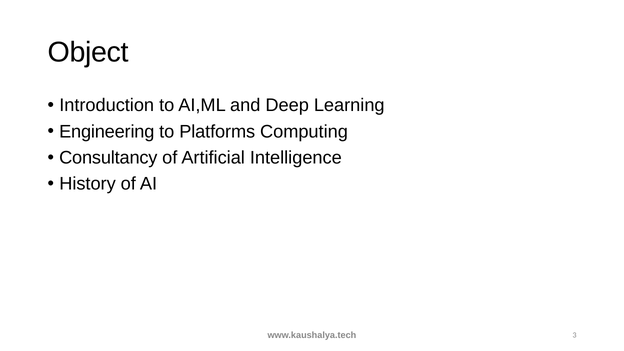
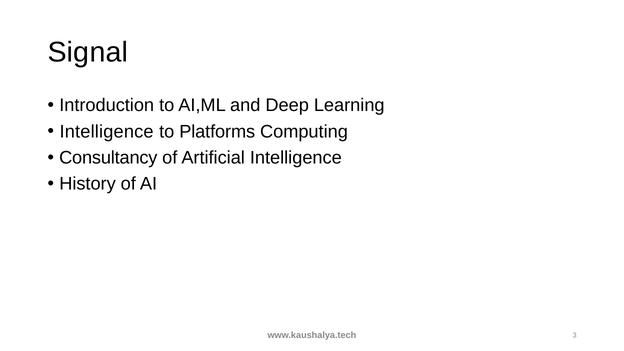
Object: Object -> Signal
Engineering at (107, 132): Engineering -> Intelligence
